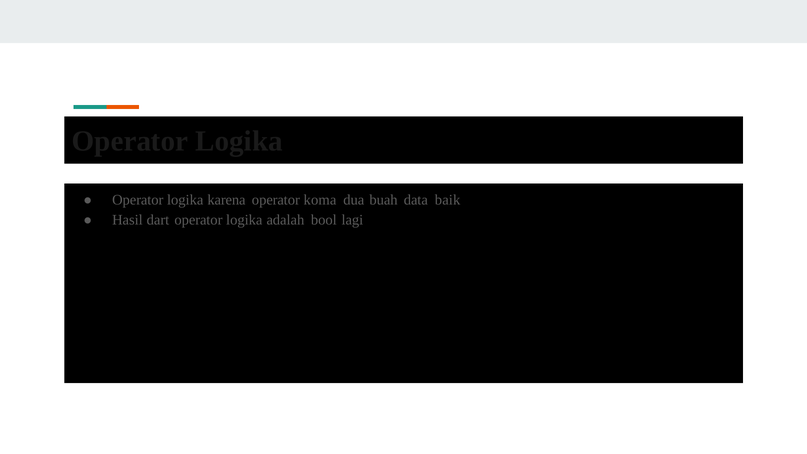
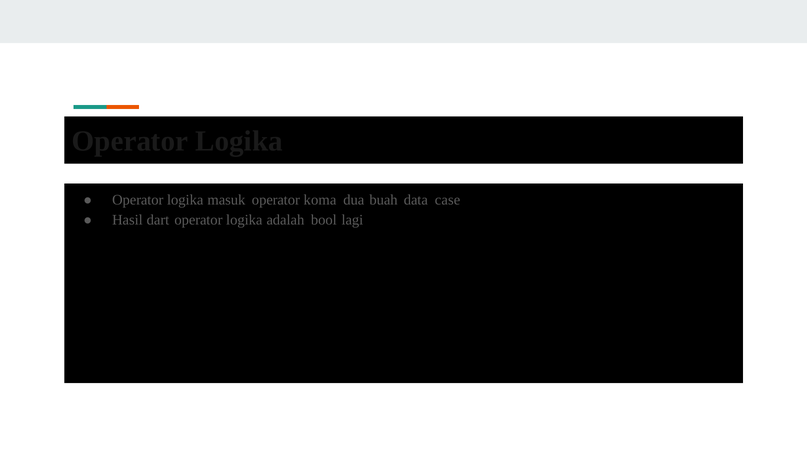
karena: karena -> masuk
baik: baik -> case
